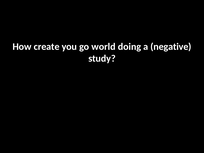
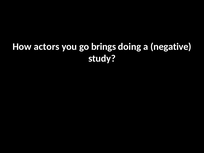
create: create -> actors
world: world -> brings
